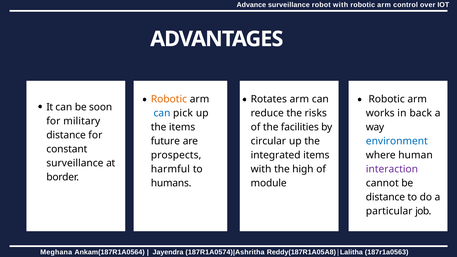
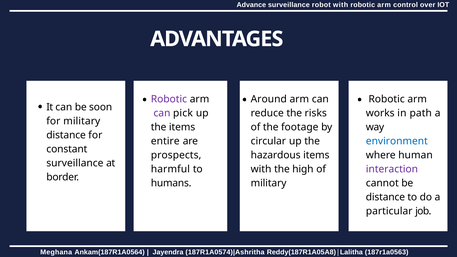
Robotic at (169, 99) colour: orange -> purple
Rotates: Rotates -> Around
can at (162, 113) colour: blue -> purple
back: back -> path
facilities: facilities -> footage
future: future -> entire
integrated: integrated -> hazardous
module at (269, 183): module -> military
